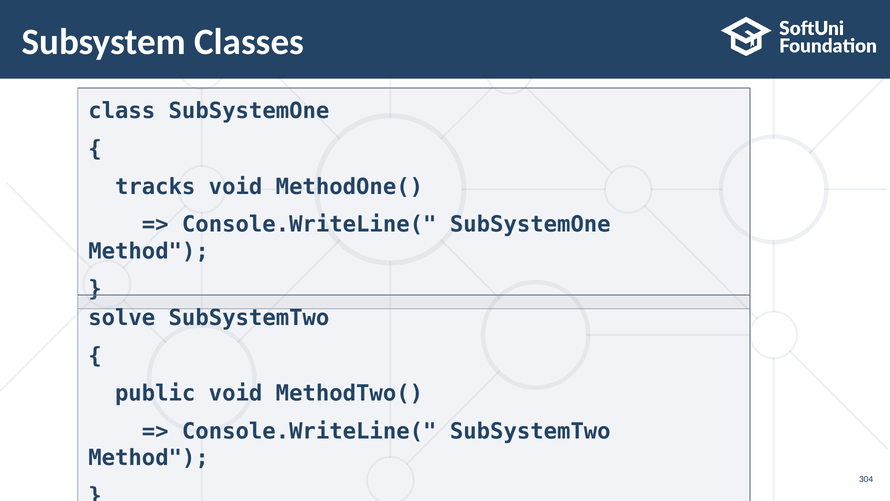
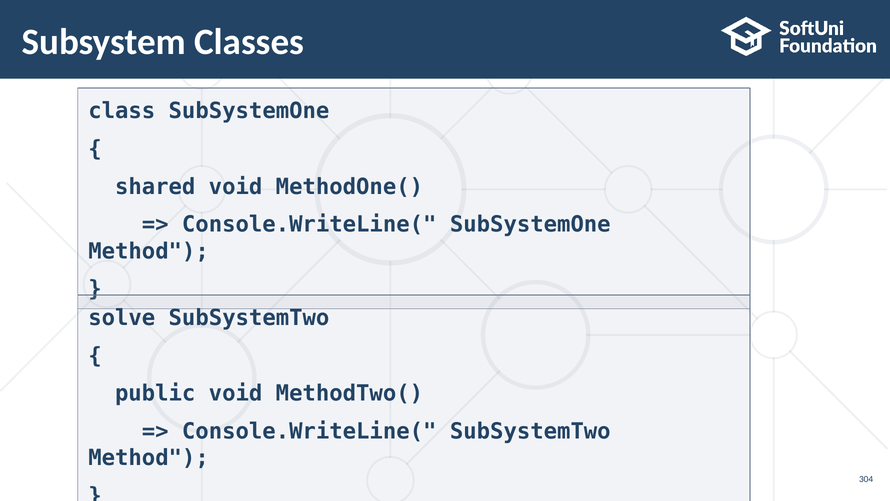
tracks: tracks -> shared
